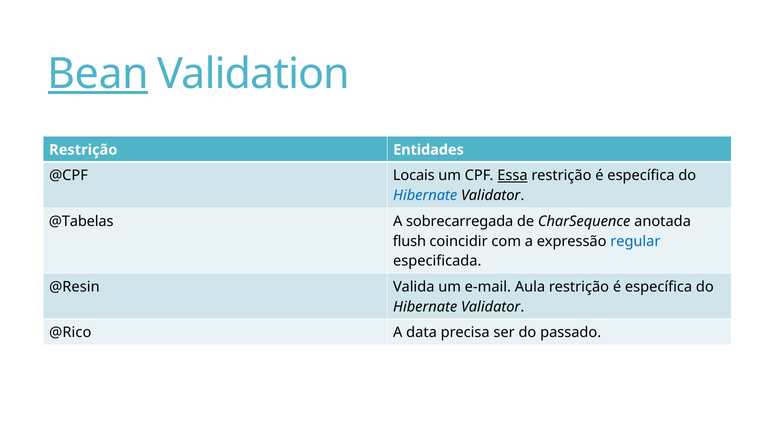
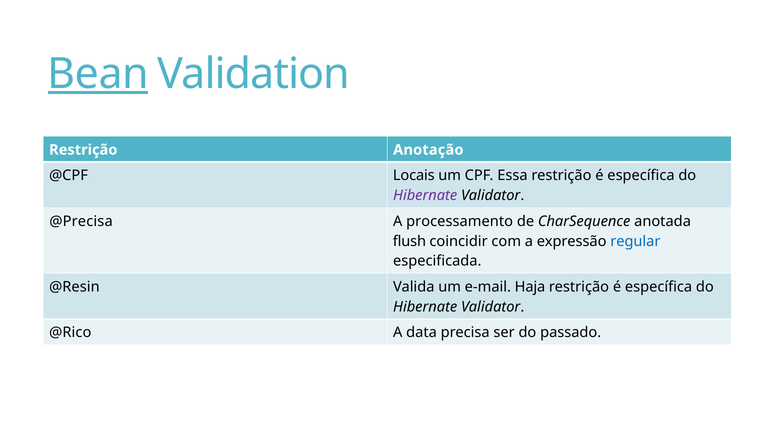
Entidades: Entidades -> Anotação
Essa underline: present -> none
Hibernate at (425, 195) colour: blue -> purple
@Tabelas: @Tabelas -> @Precisa
sobrecarregada: sobrecarregada -> processamento
Aula: Aula -> Haja
